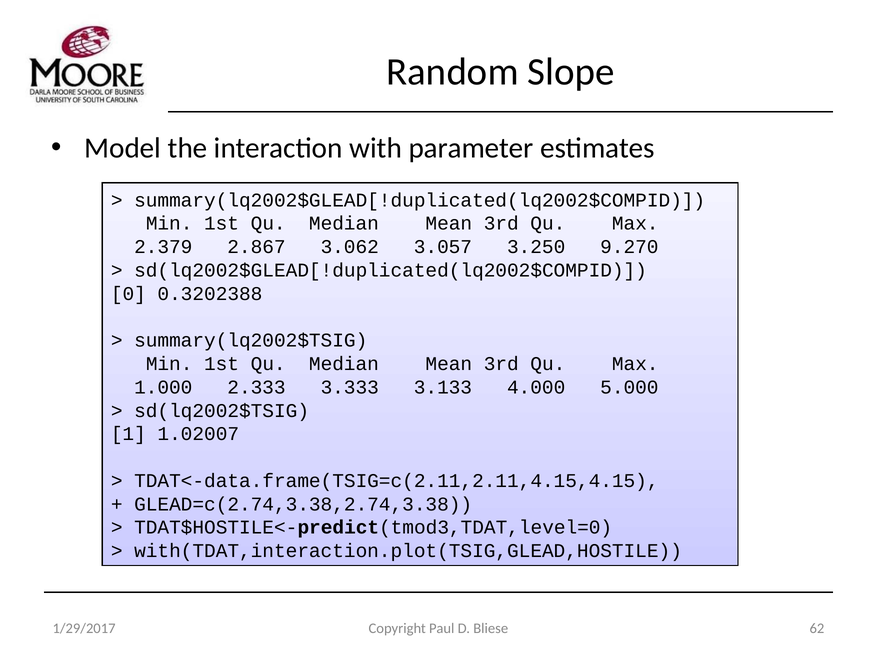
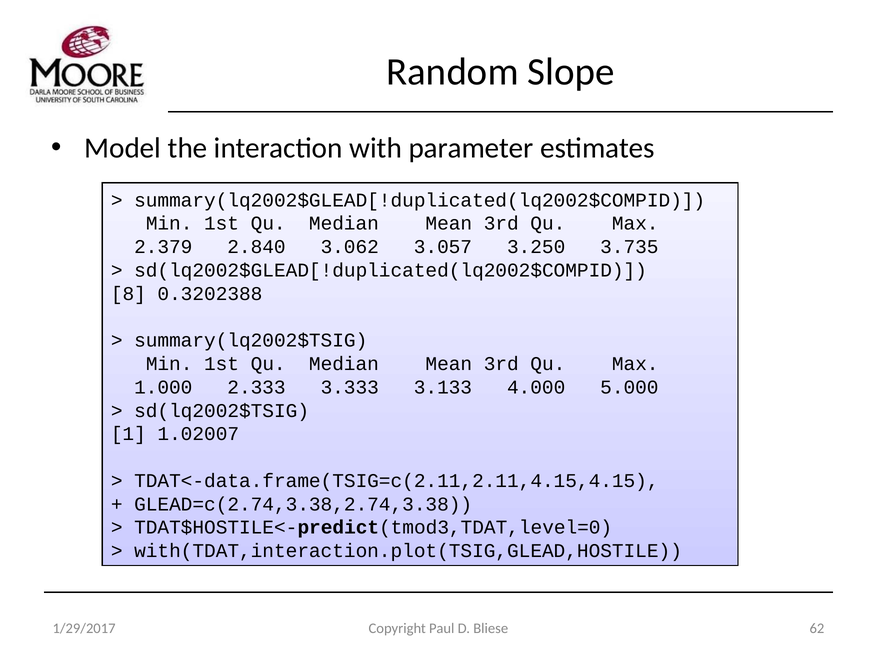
2.867: 2.867 -> 2.840
9.270: 9.270 -> 3.735
0: 0 -> 8
